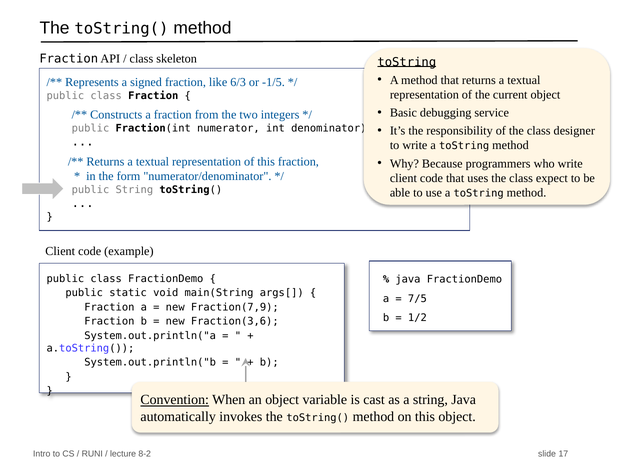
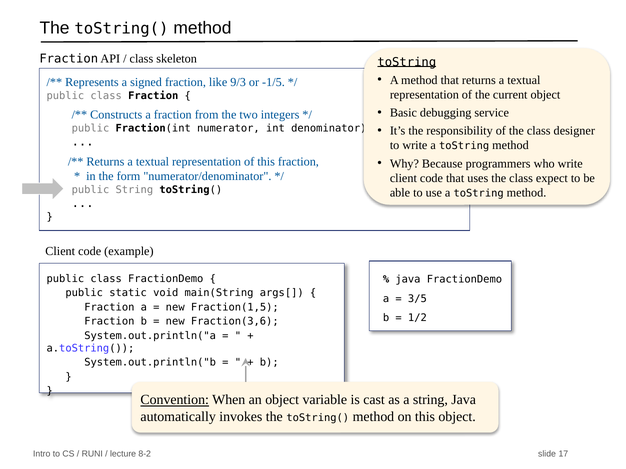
6/3: 6/3 -> 9/3
7/5: 7/5 -> 3/5
Fraction(7,9: Fraction(7,9 -> Fraction(1,5
